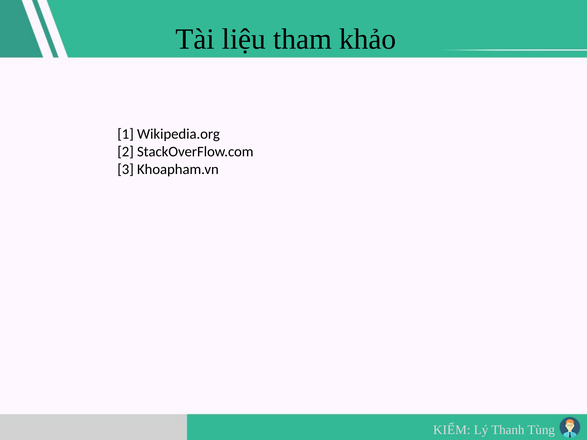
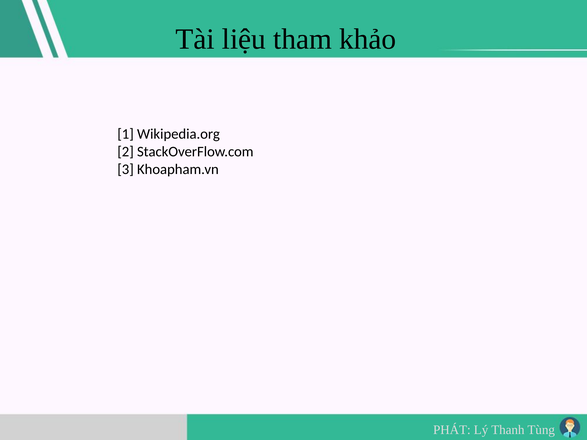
KIỂM: KIỂM -> PHÁT
